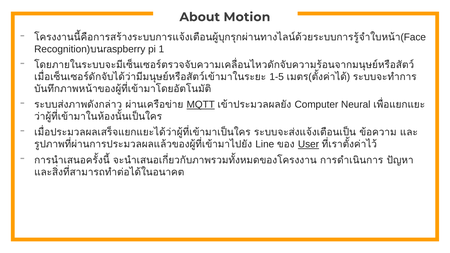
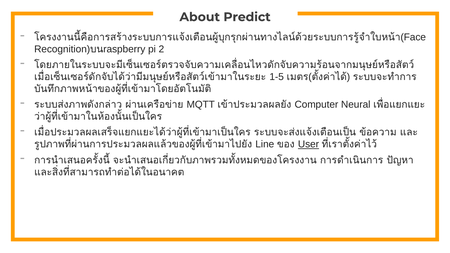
Motion: Motion -> Predict
1: 1 -> 2
MQTT underline: present -> none
